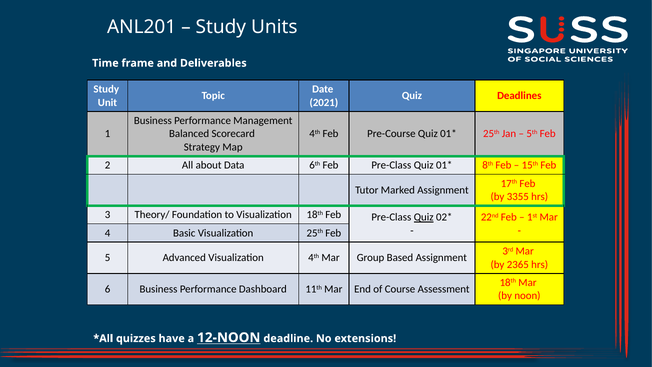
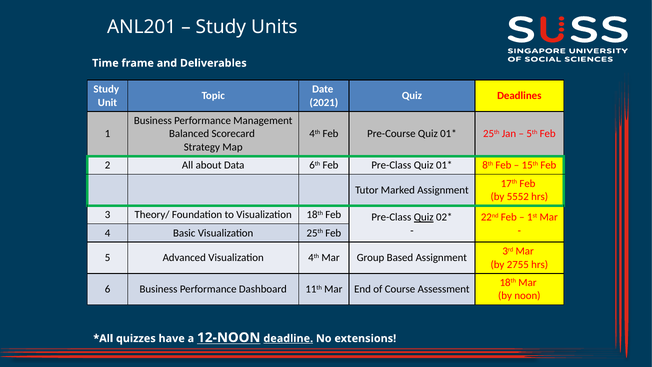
3355: 3355 -> 5552
2365: 2365 -> 2755
deadline underline: none -> present
